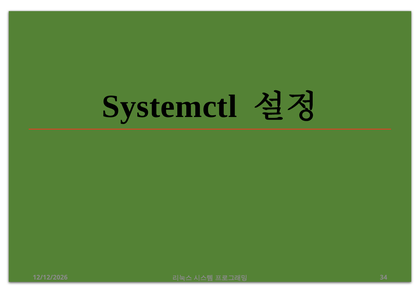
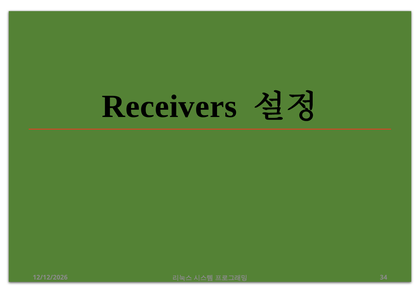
Systemctl: Systemctl -> Receivers
